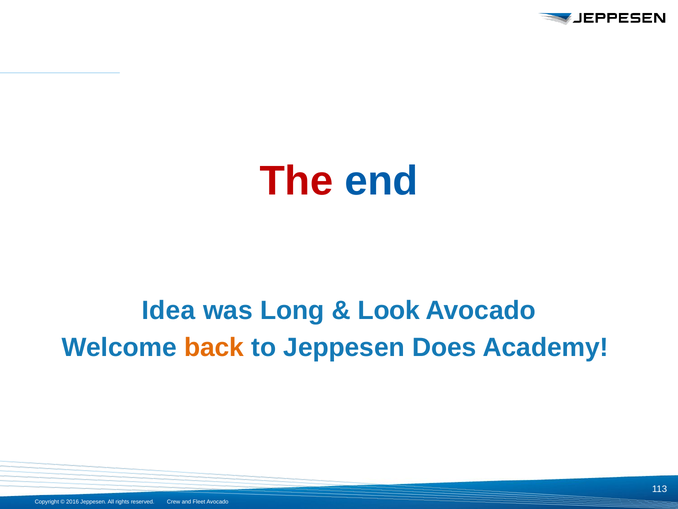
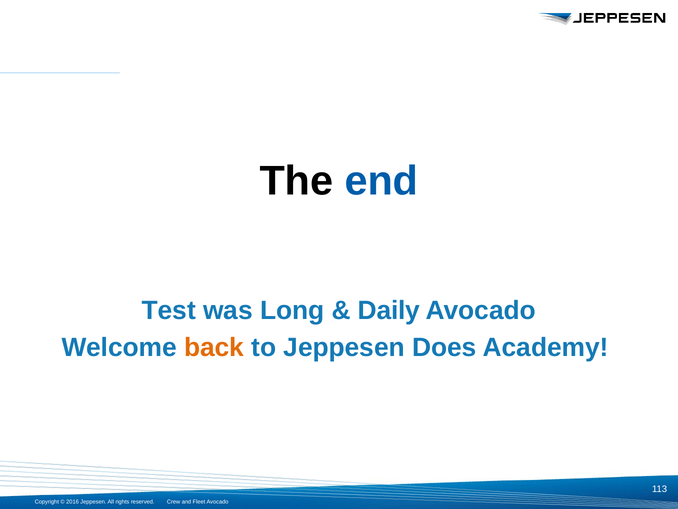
The colour: red -> black
Idea: Idea -> Test
Look: Look -> Daily
